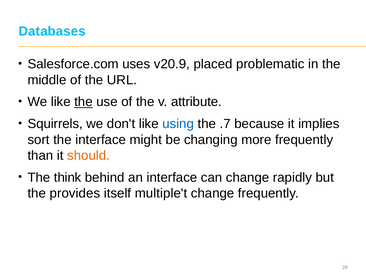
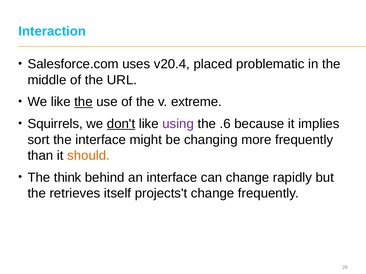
Databases: Databases -> Interaction
v20.9: v20.9 -> v20.4
attribute: attribute -> extreme
don't underline: none -> present
using colour: blue -> purple
.7: .7 -> .6
provides: provides -> retrieves
multiple't: multiple't -> projects't
